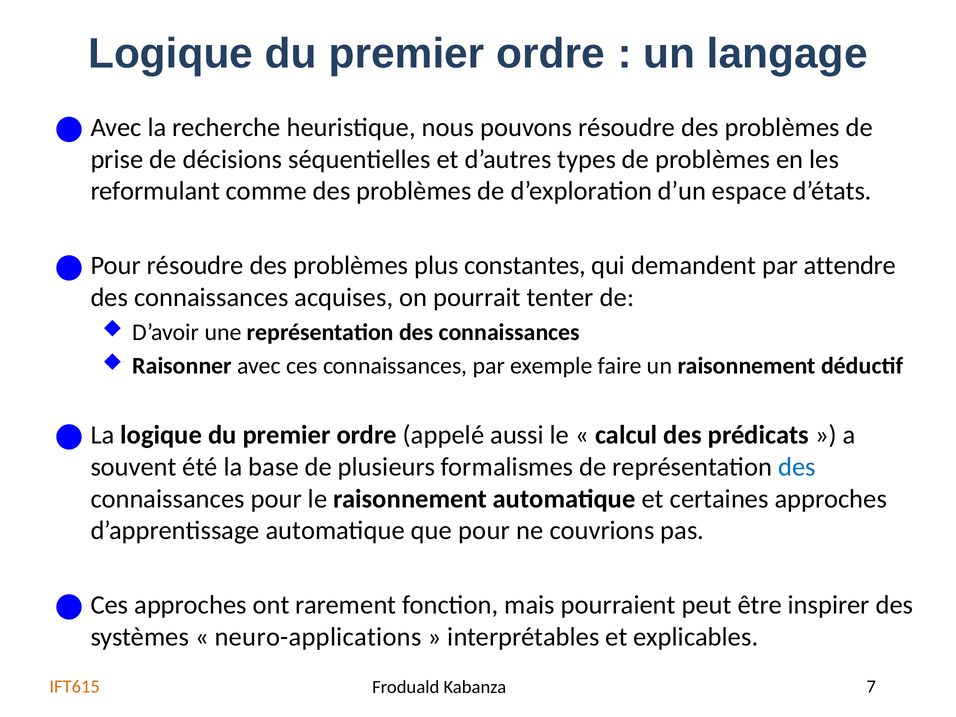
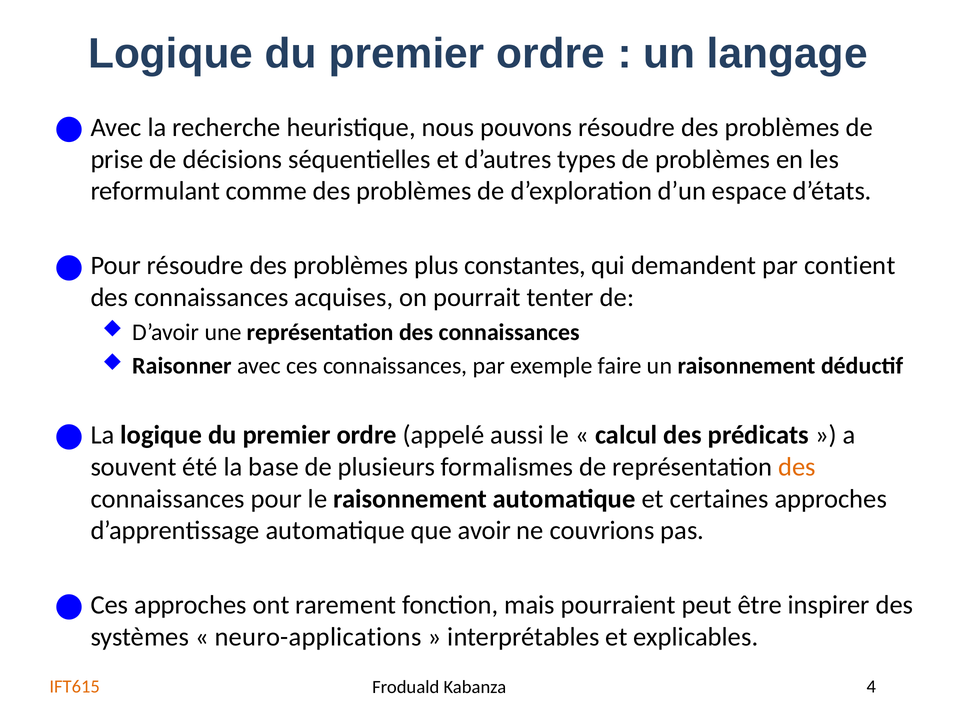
attendre: attendre -> contient
des at (797, 467) colour: blue -> orange
que pour: pour -> avoir
7: 7 -> 4
